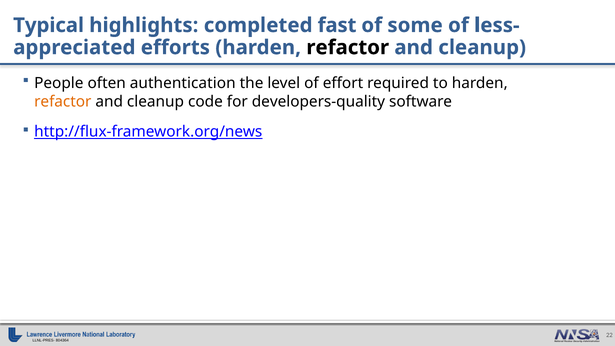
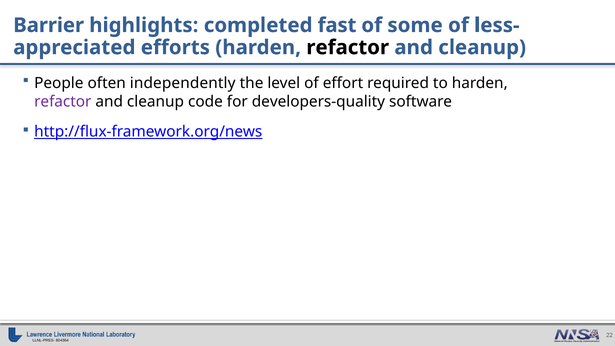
Typical: Typical -> Barrier
authentication: authentication -> independently
refactor at (63, 101) colour: orange -> purple
